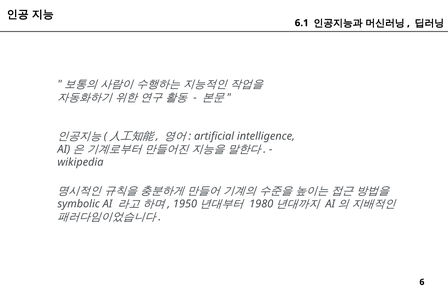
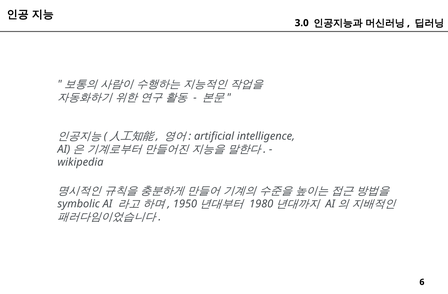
6.1: 6.1 -> 3.0
